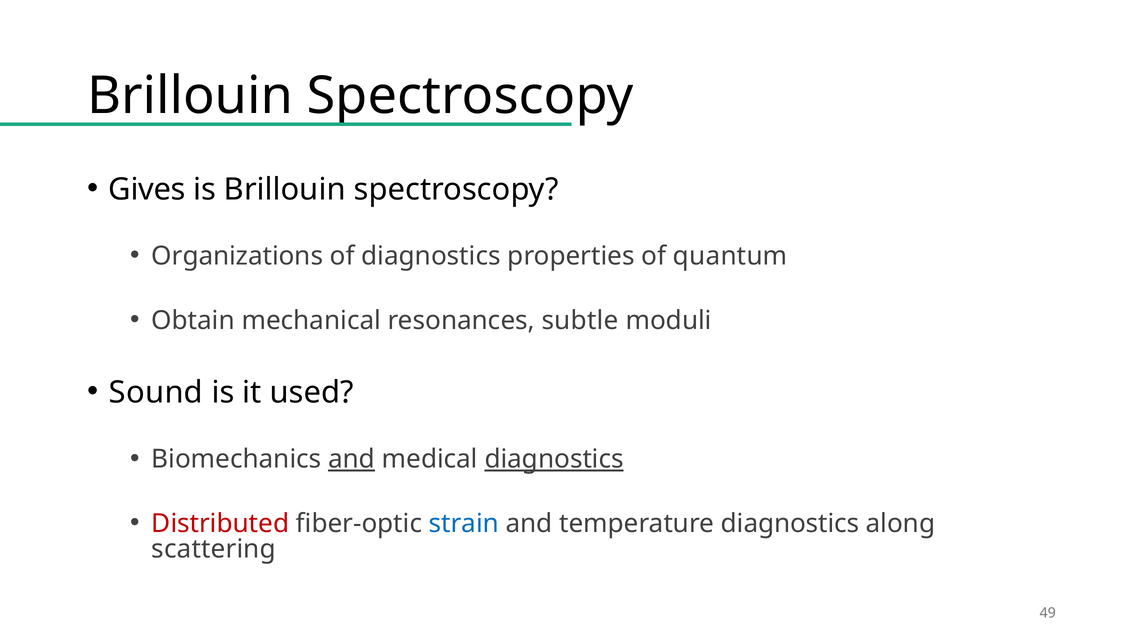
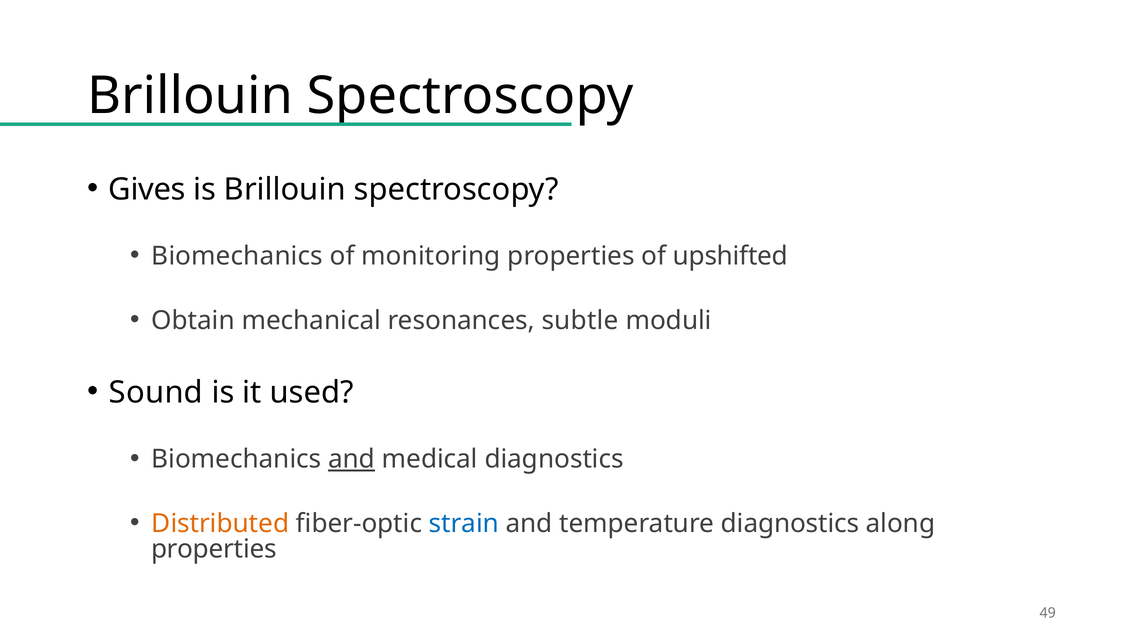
Organizations at (237, 256): Organizations -> Biomechanics
of diagnostics: diagnostics -> monitoring
quantum: quantum -> upshifted
diagnostics at (554, 459) underline: present -> none
Distributed colour: red -> orange
scattering at (214, 549): scattering -> properties
